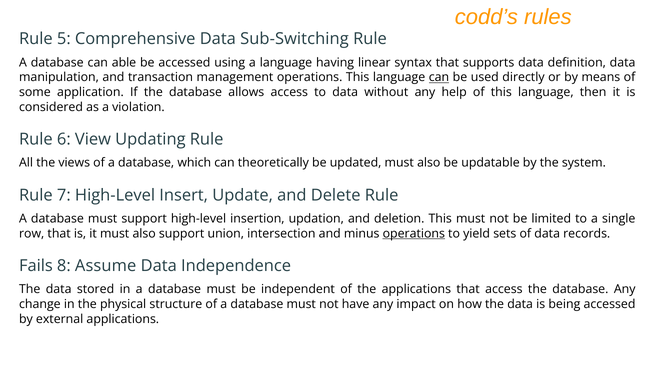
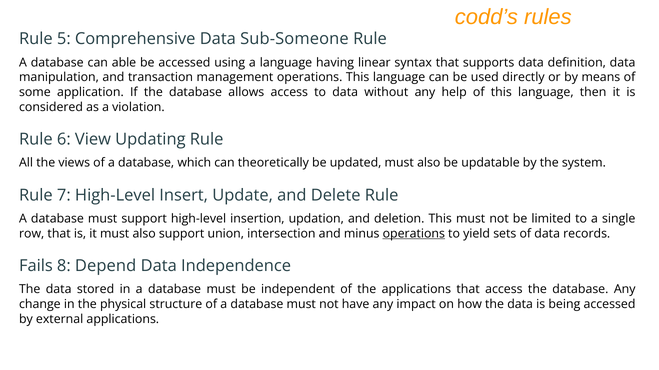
Sub-Switching: Sub-Switching -> Sub-Someone
can at (439, 77) underline: present -> none
Assume: Assume -> Depend
